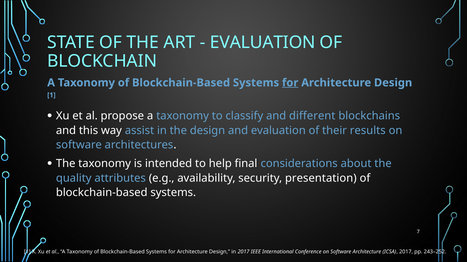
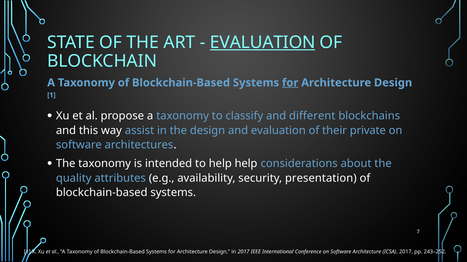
EVALUATION at (263, 42) underline: none -> present
results: results -> private
help final: final -> help
